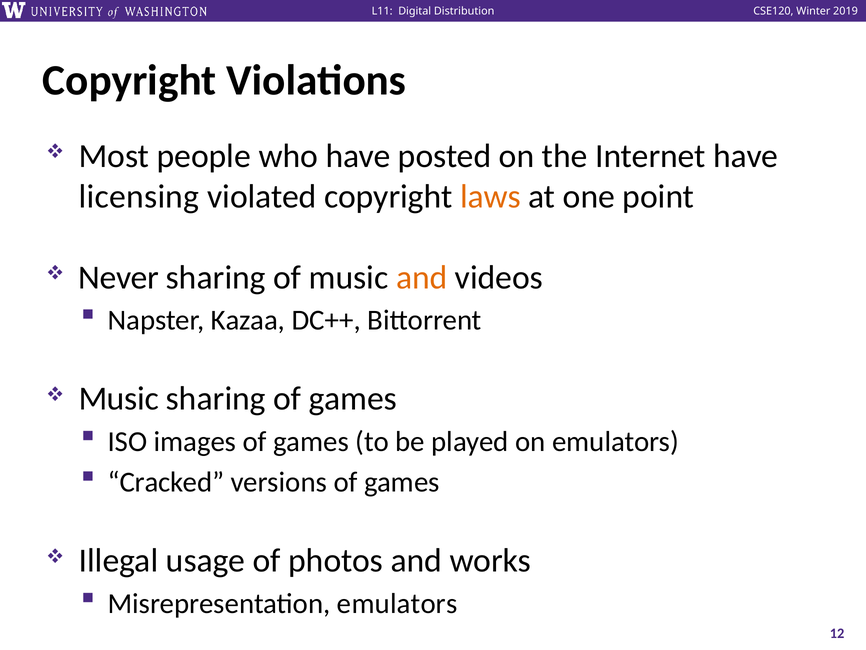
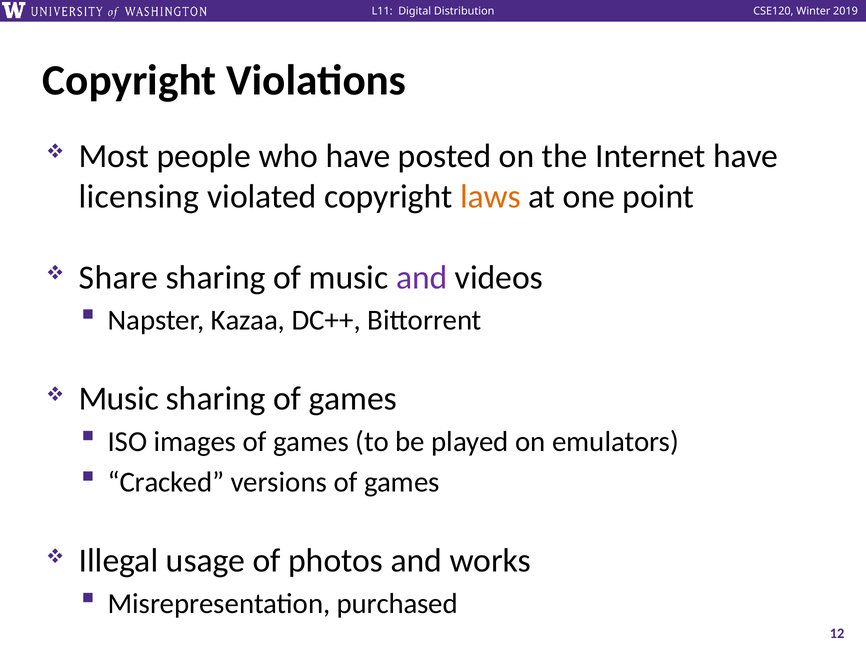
Never: Never -> Share
and at (422, 277) colour: orange -> purple
Misrepresentation emulators: emulators -> purchased
